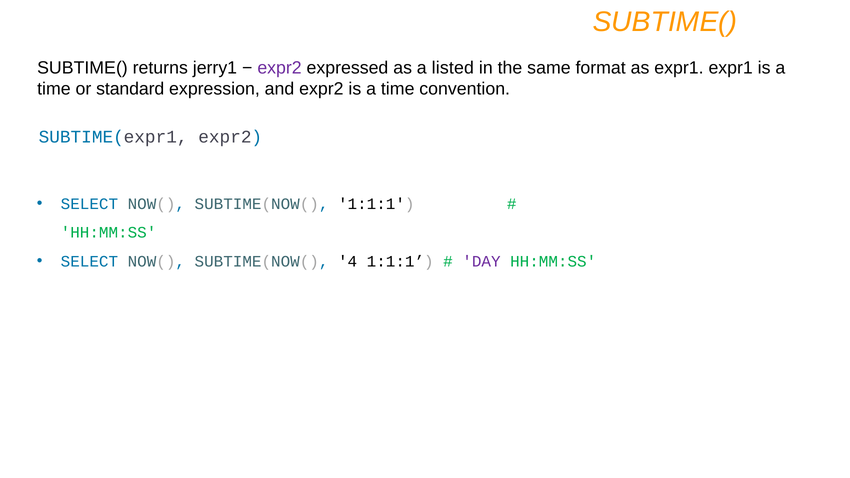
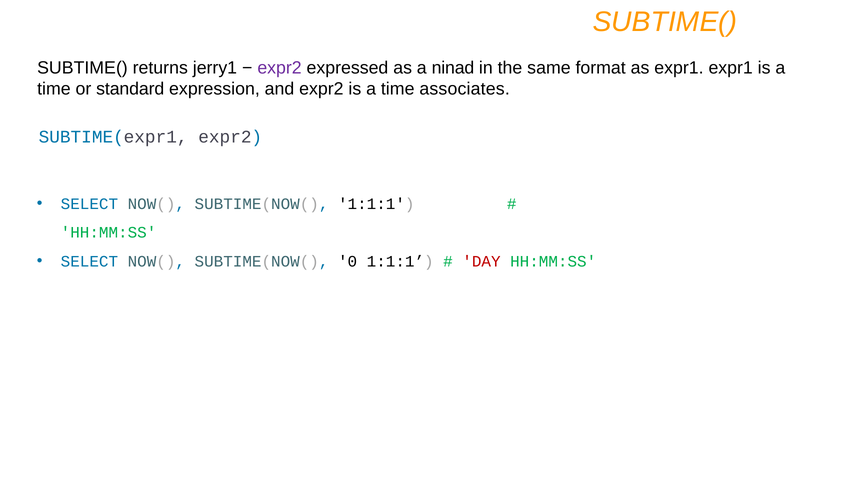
listed: listed -> ninad
convention: convention -> associates
4: 4 -> 0
DAY colour: purple -> red
